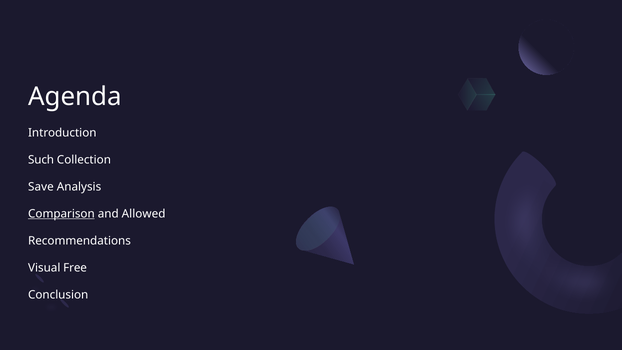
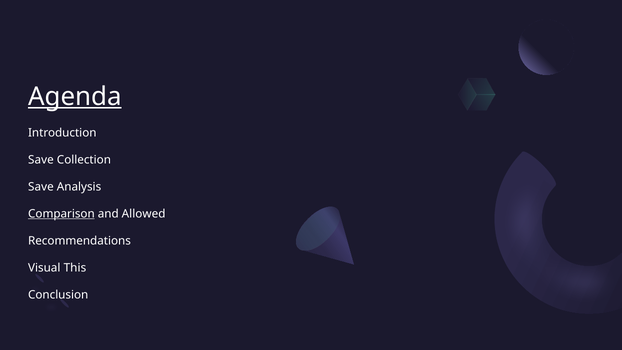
Agenda underline: none -> present
Such at (41, 160): Such -> Save
Free: Free -> This
